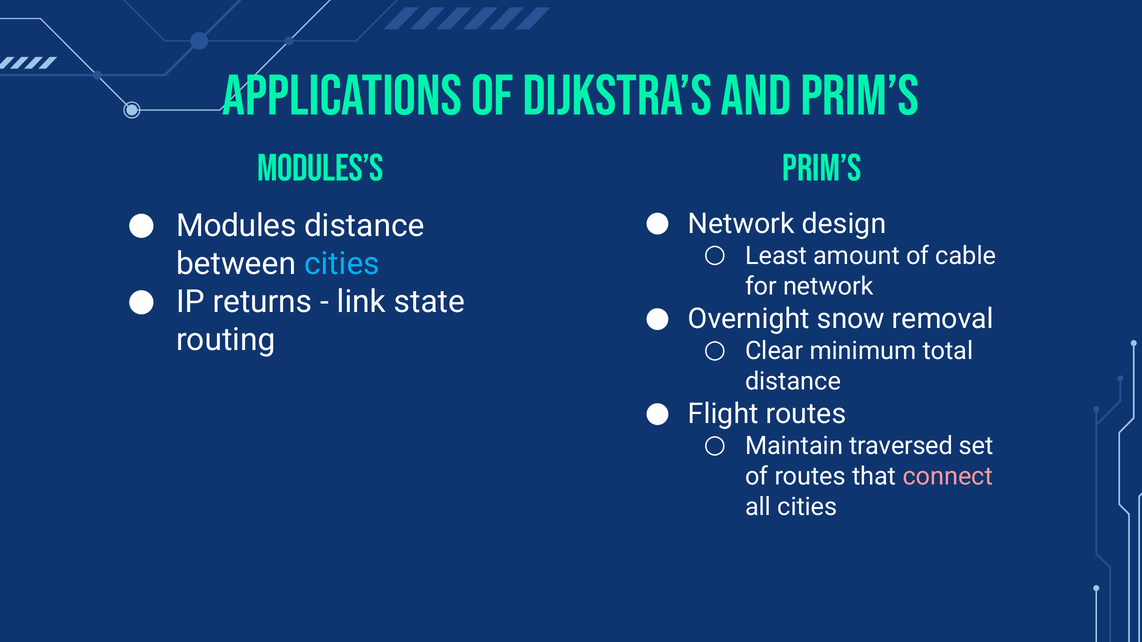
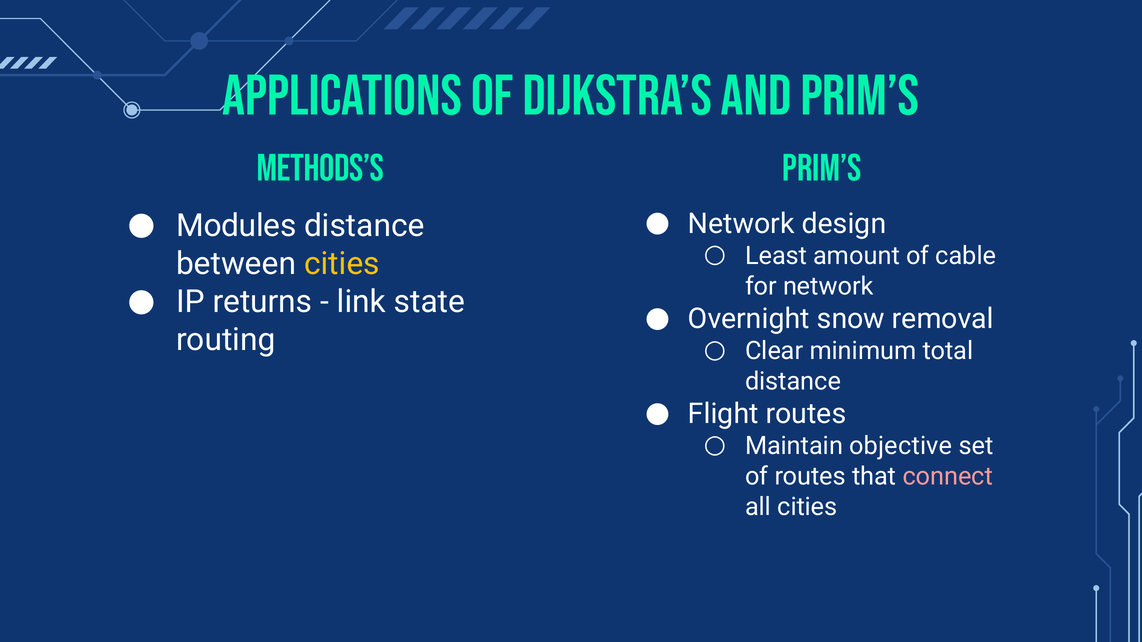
Modules’s: Modules’s -> Methods’s
cities at (342, 264) colour: light blue -> yellow
traversed: traversed -> objective
